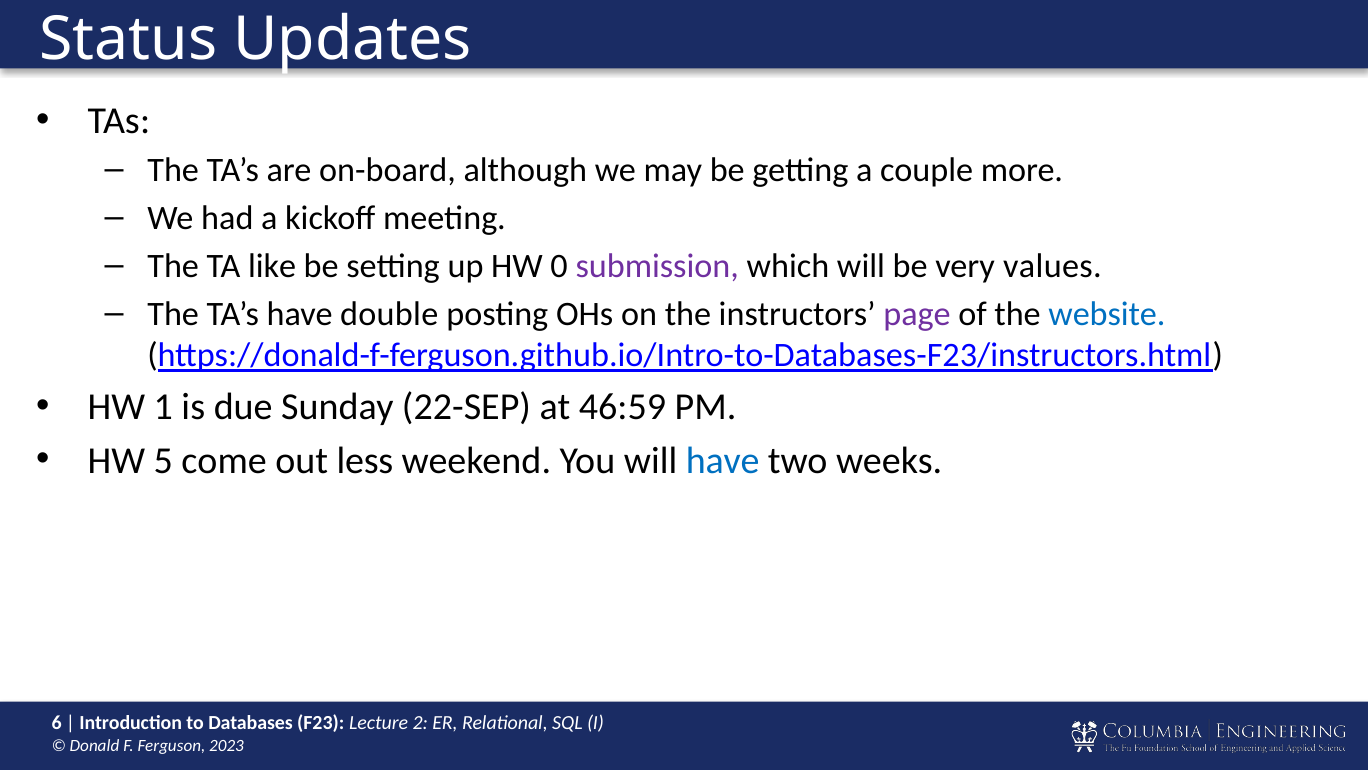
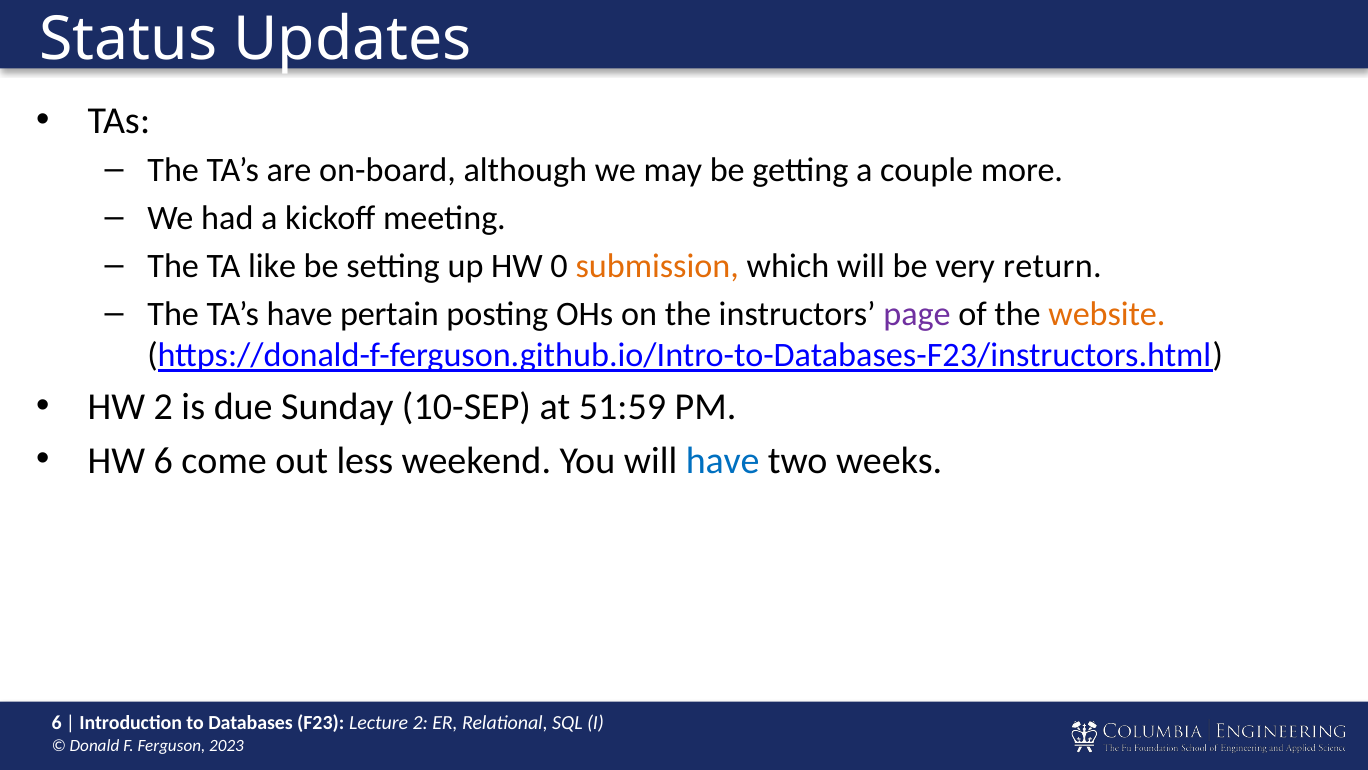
submission colour: purple -> orange
values: values -> return
double: double -> pertain
website colour: blue -> orange
HW 1: 1 -> 2
22-SEP: 22-SEP -> 10-SEP
46:59: 46:59 -> 51:59
HW 5: 5 -> 6
